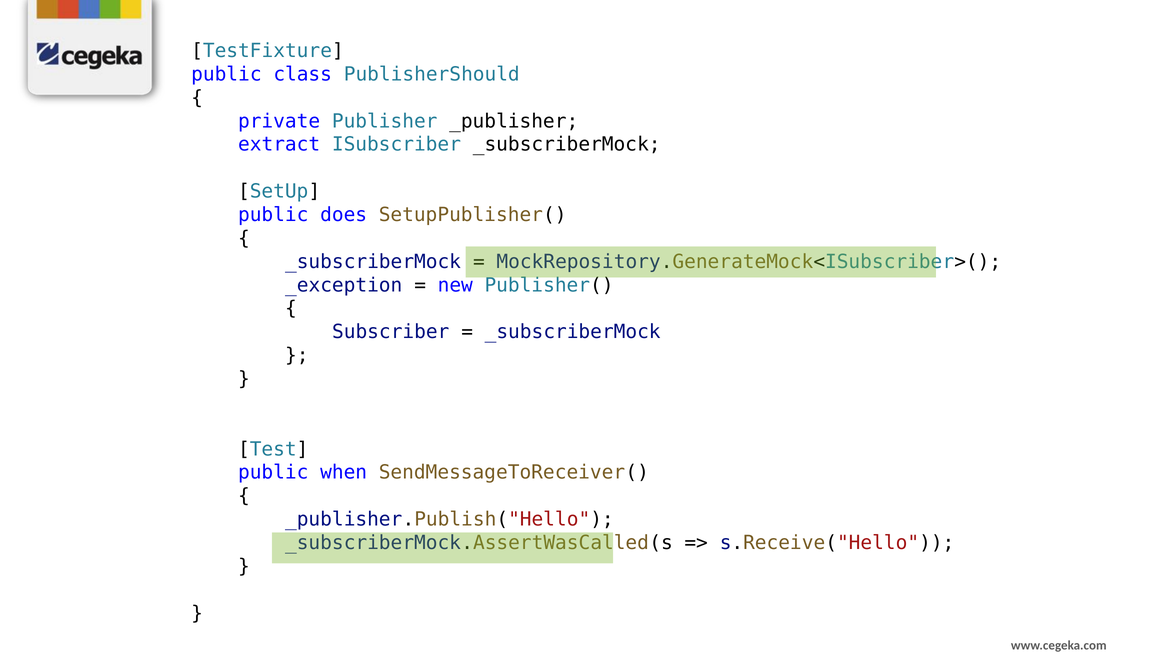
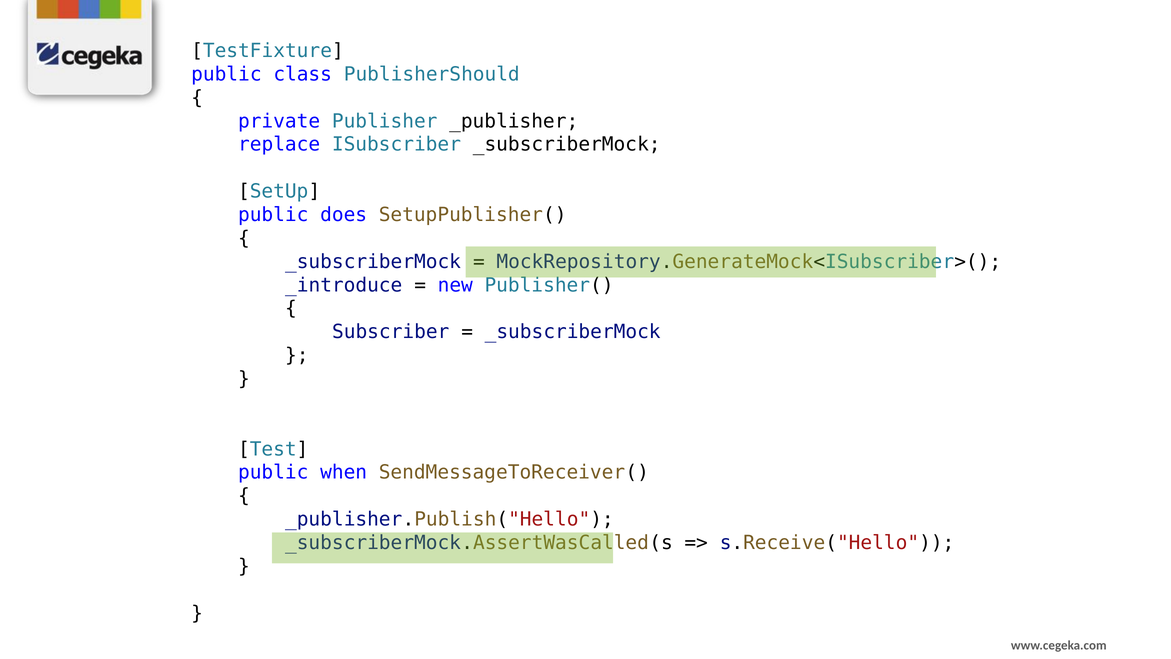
extract: extract -> replace
_exception: _exception -> _introduce
